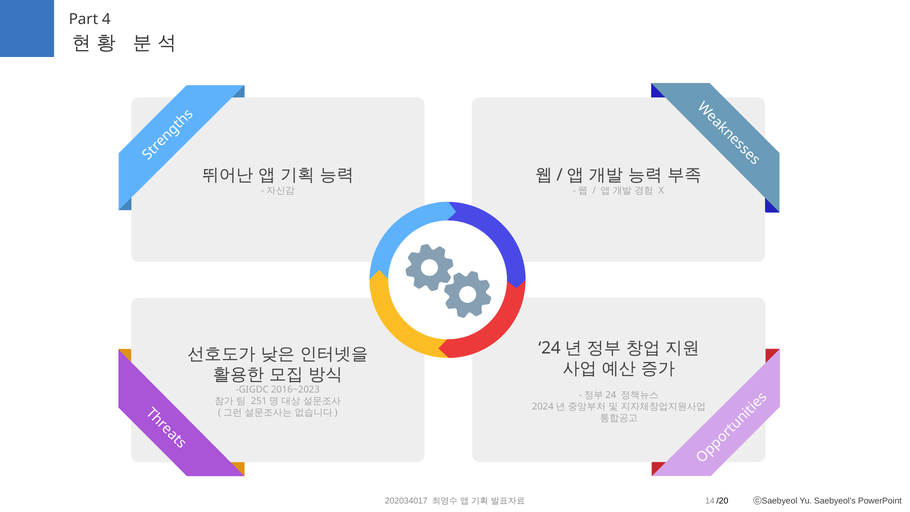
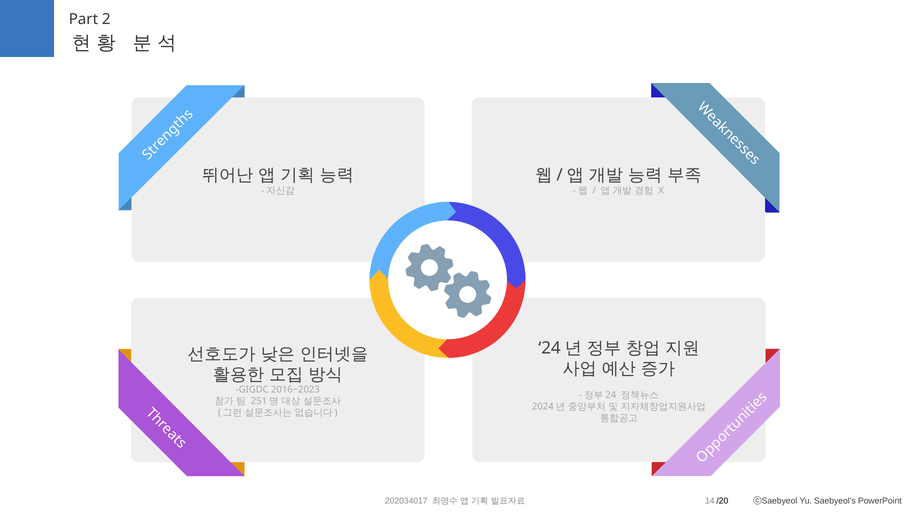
4: 4 -> 2
